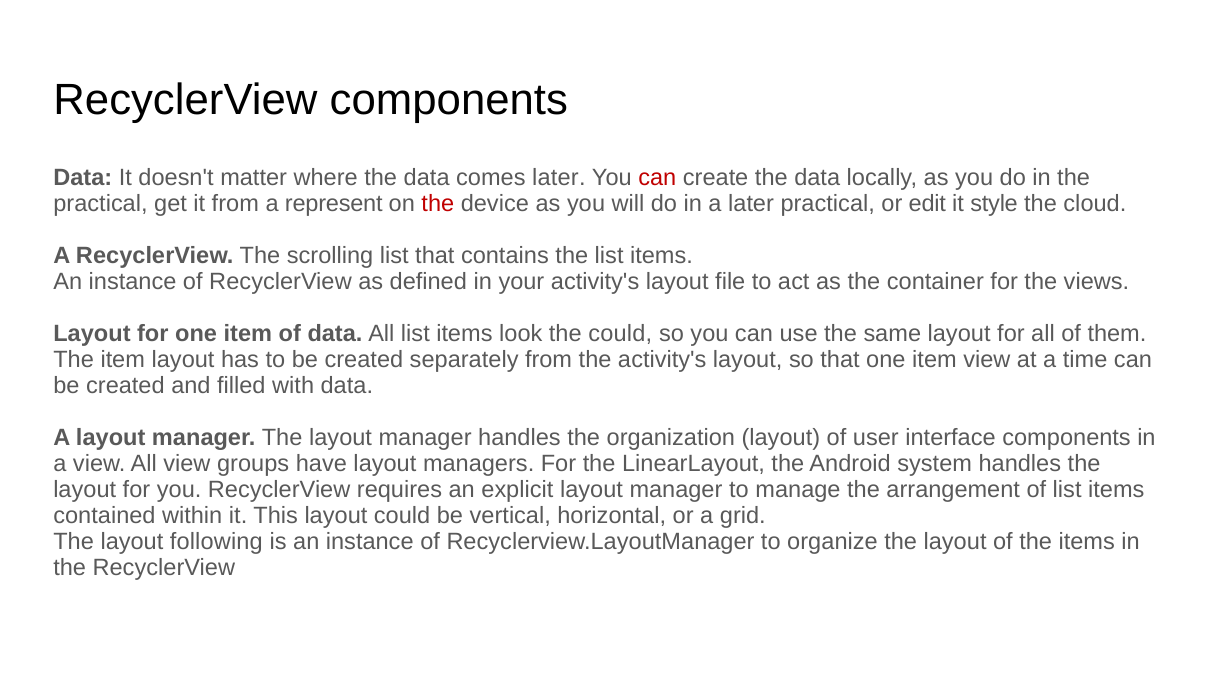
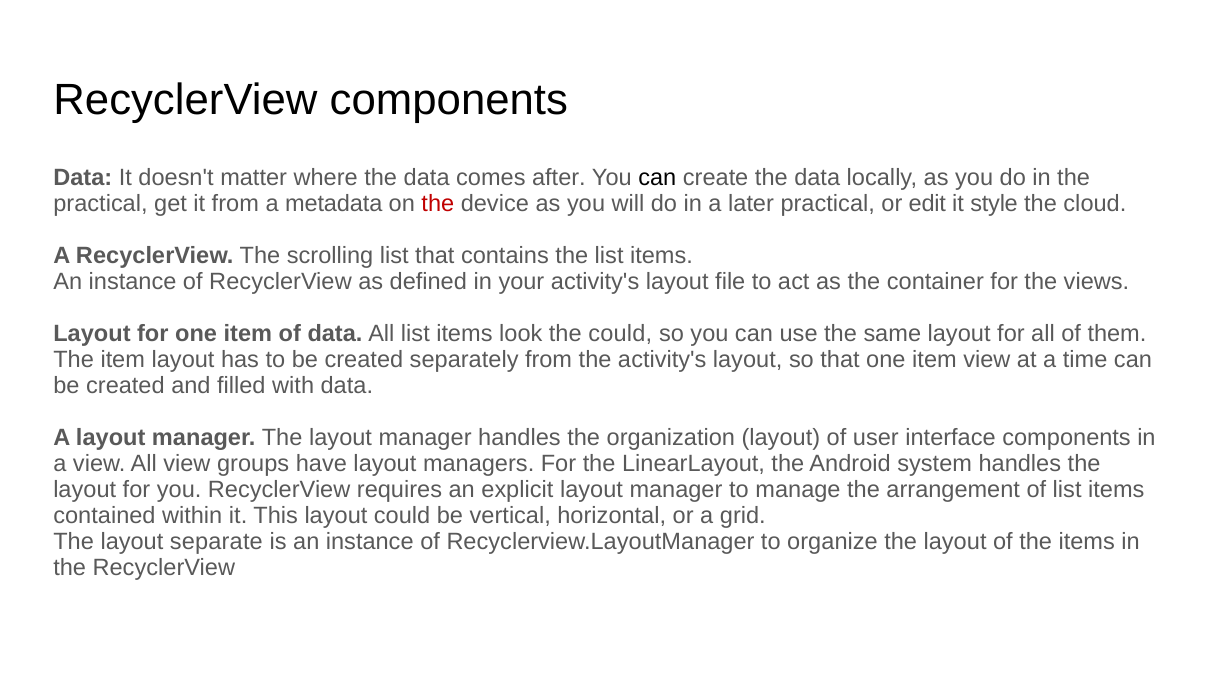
comes later: later -> after
can at (657, 178) colour: red -> black
represent: represent -> metadata
following: following -> separate
